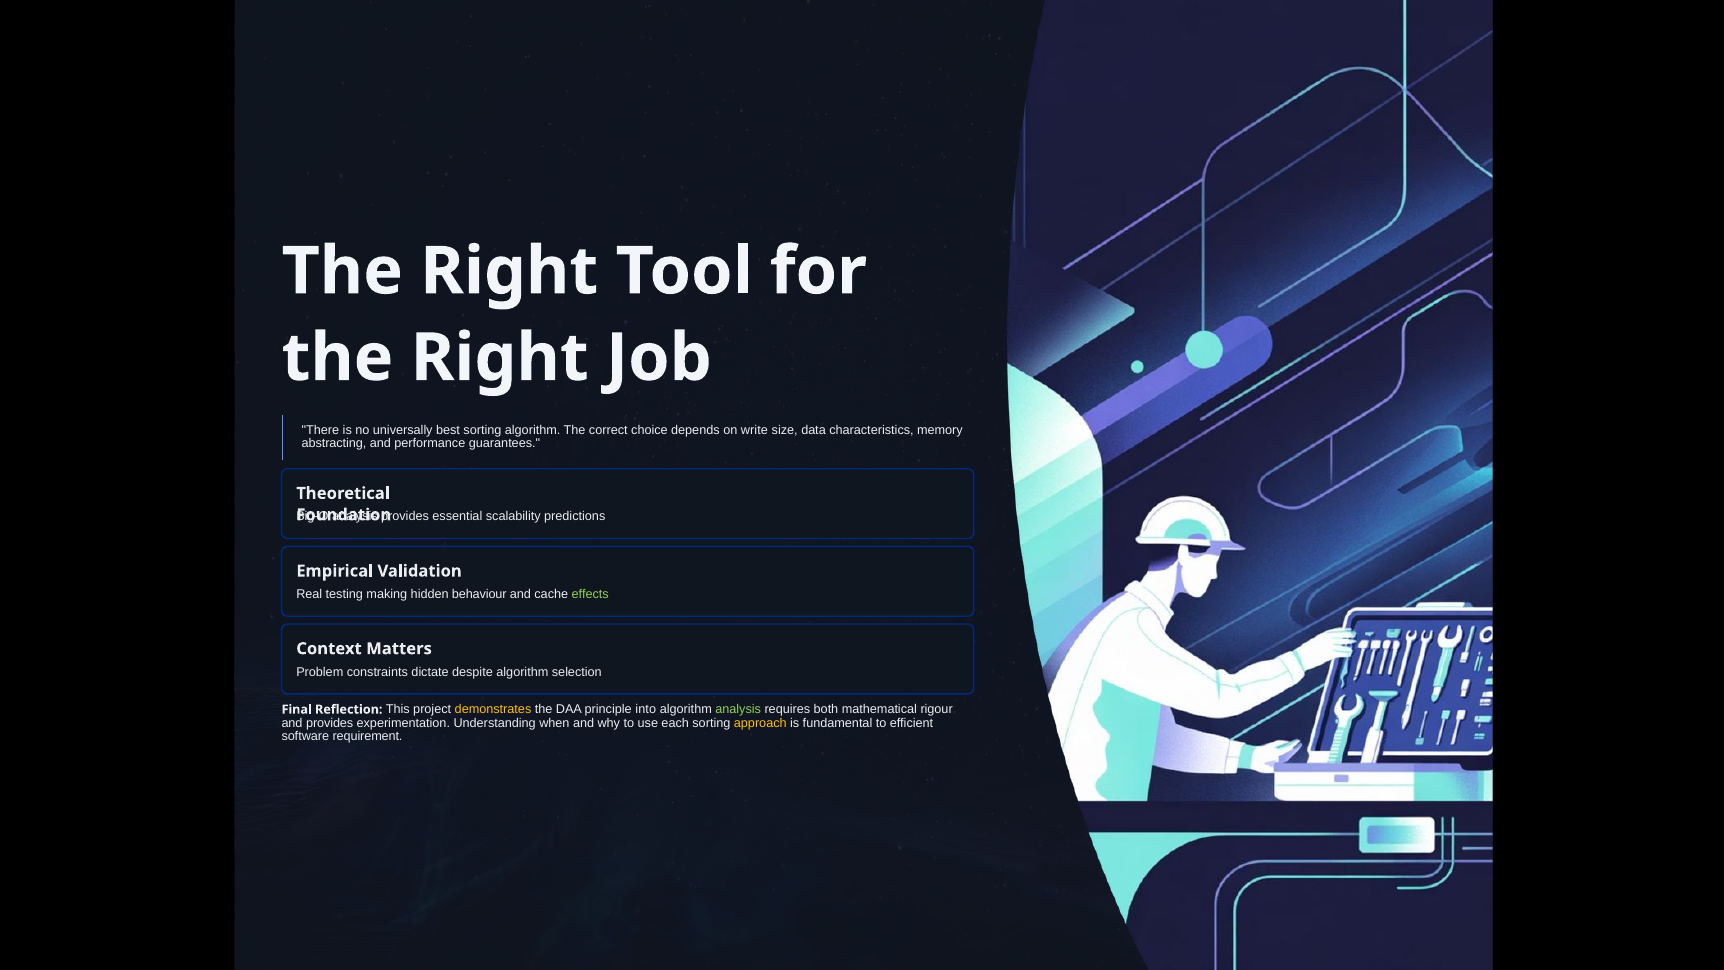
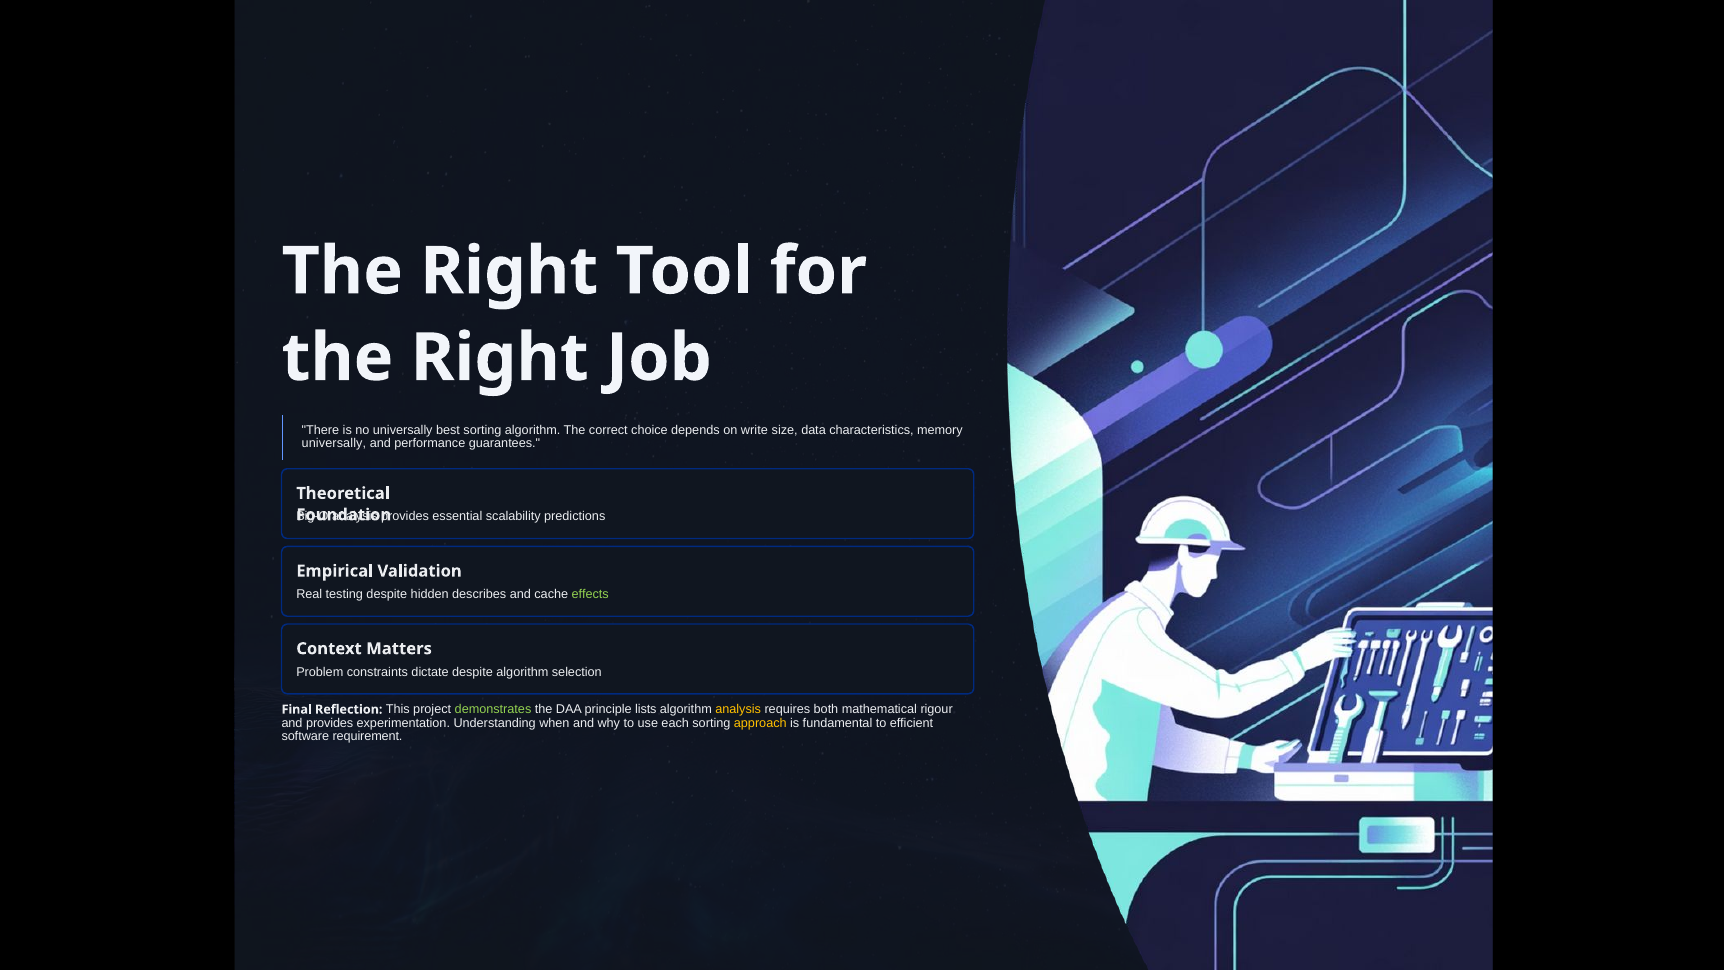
abstracting at (334, 444): abstracting -> universally
testing making: making -> despite
behaviour: behaviour -> describes
demonstrates colour: yellow -> light green
into: into -> lists
analysis at (738, 709) colour: light green -> yellow
